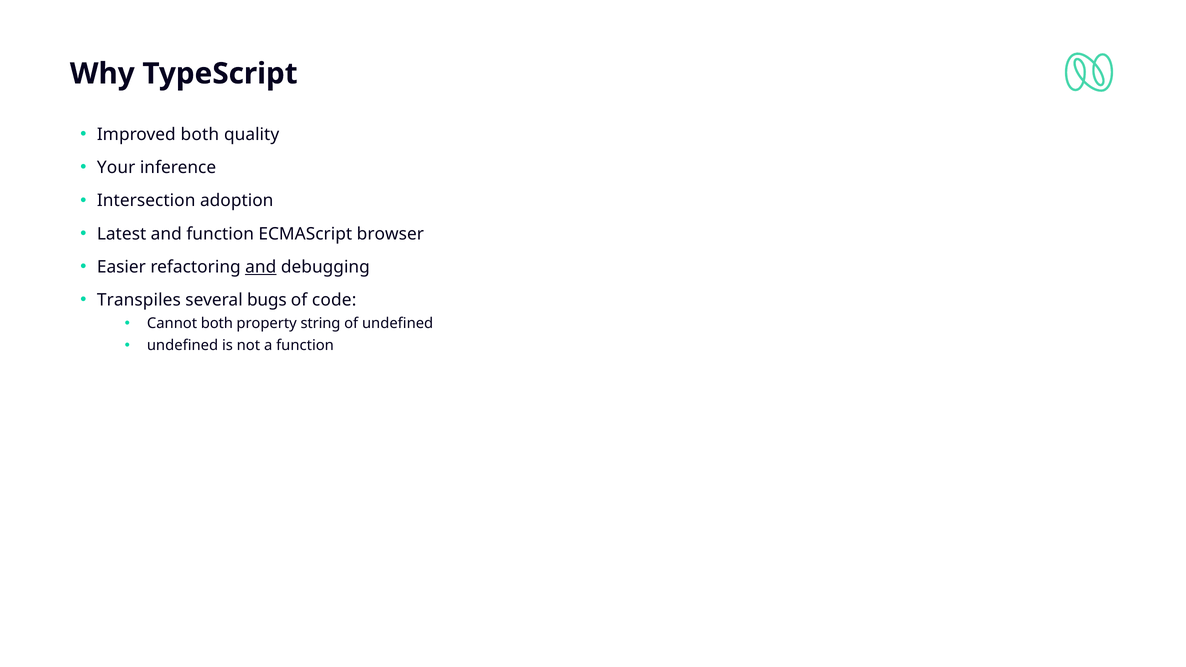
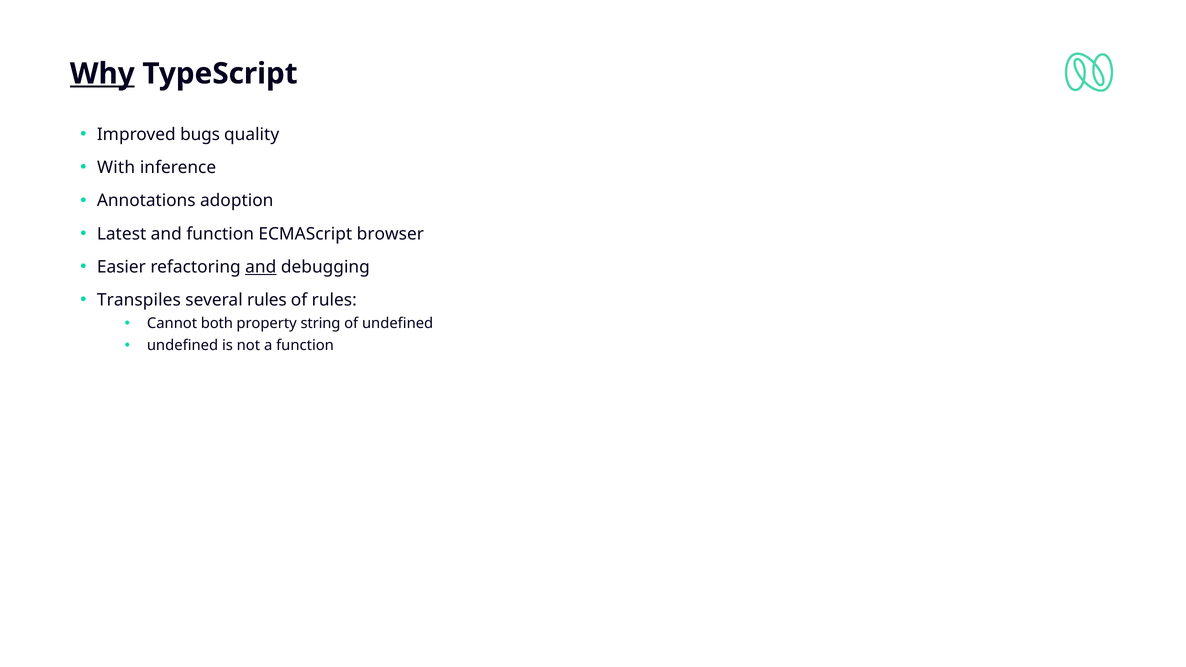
Why underline: none -> present
Improved both: both -> bugs
Your: Your -> With
Intersection: Intersection -> Annotations
several bugs: bugs -> rules
of code: code -> rules
